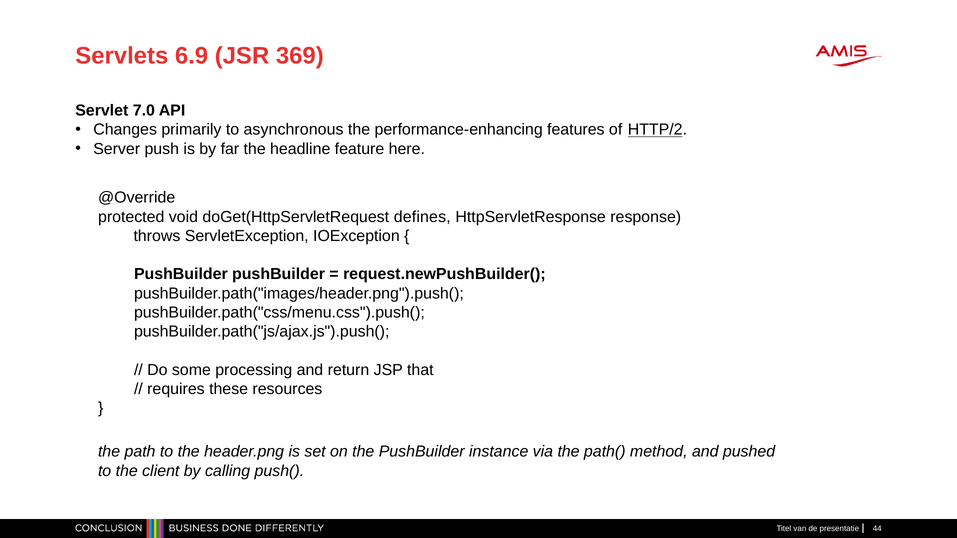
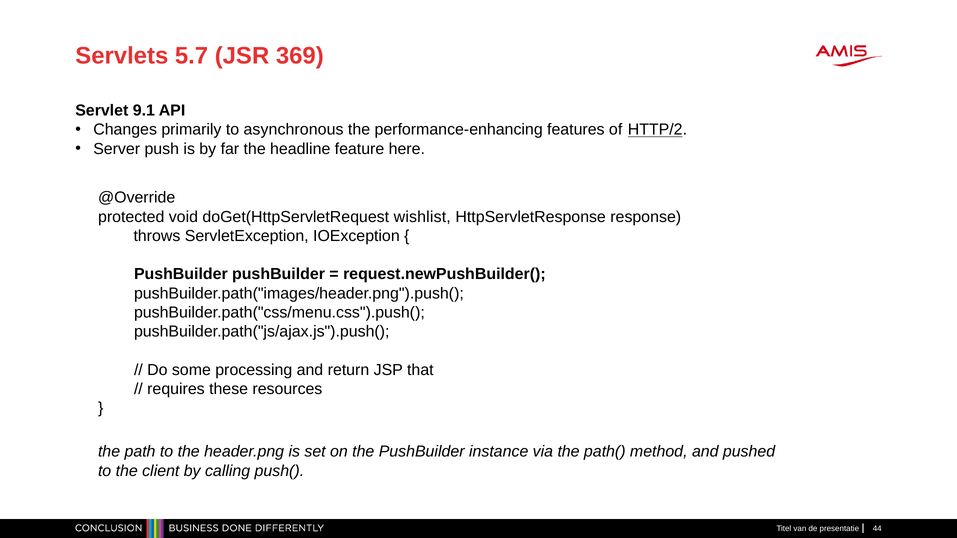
6.9: 6.9 -> 5.7
7.0: 7.0 -> 9.1
defines: defines -> wishlist
